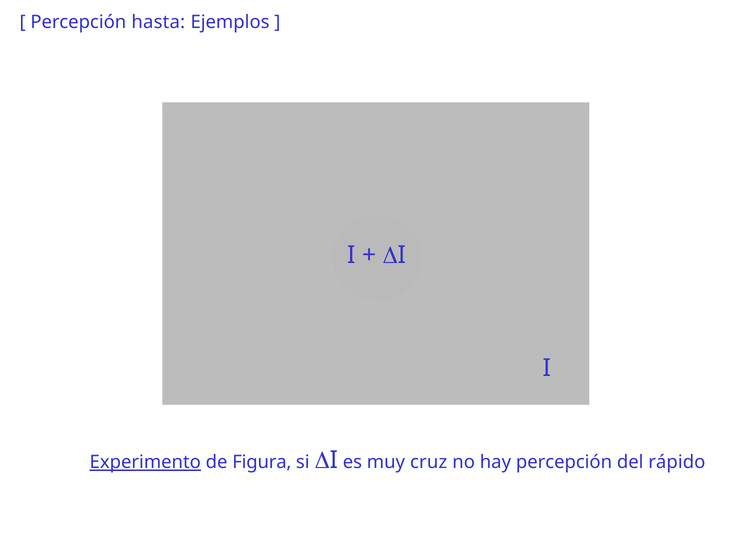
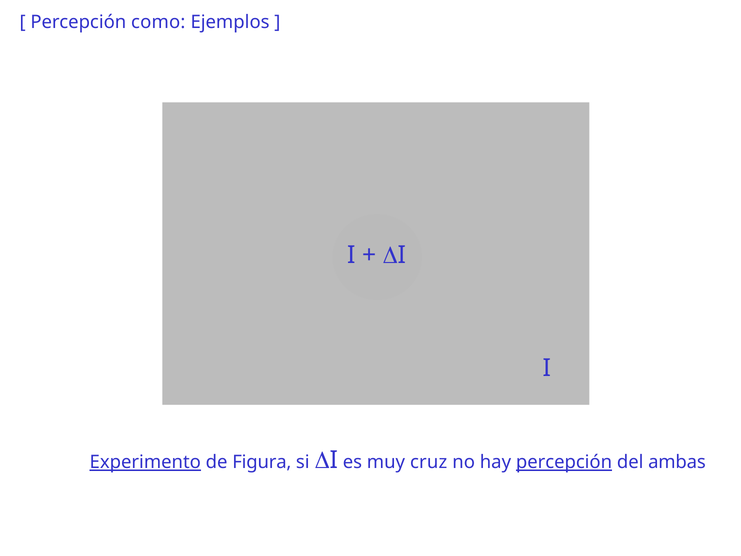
hasta: hasta -> como
percepción at (564, 462) underline: none -> present
rápido: rápido -> ambas
